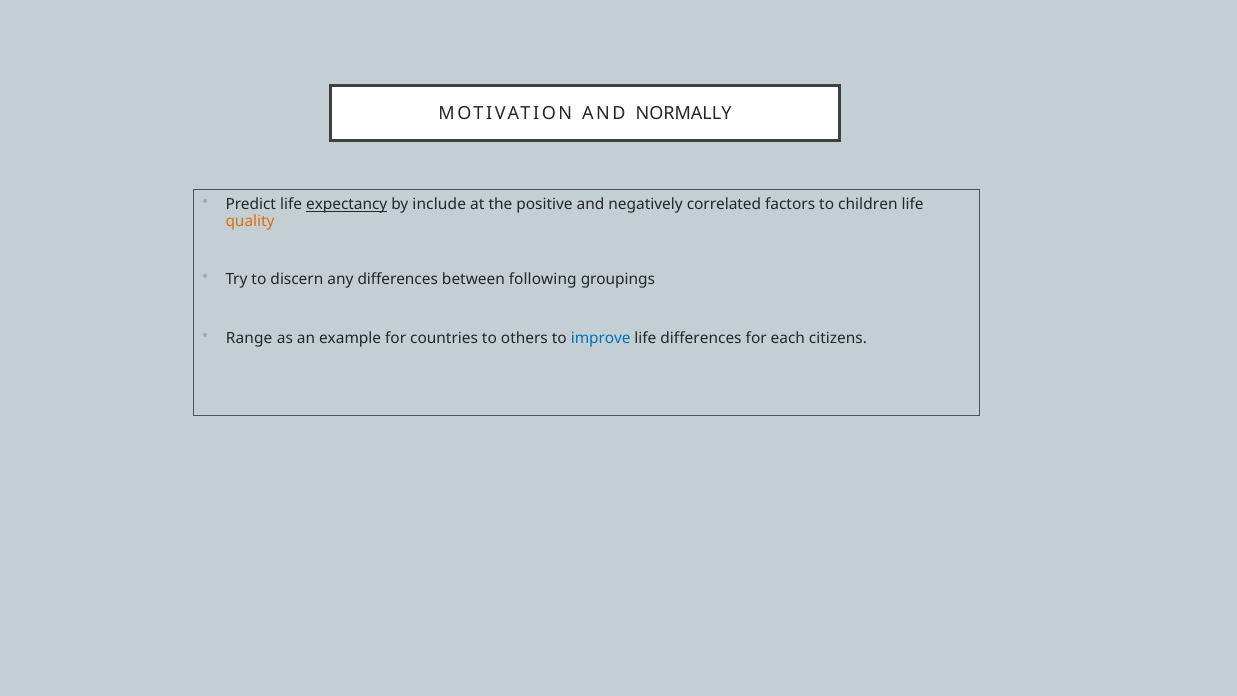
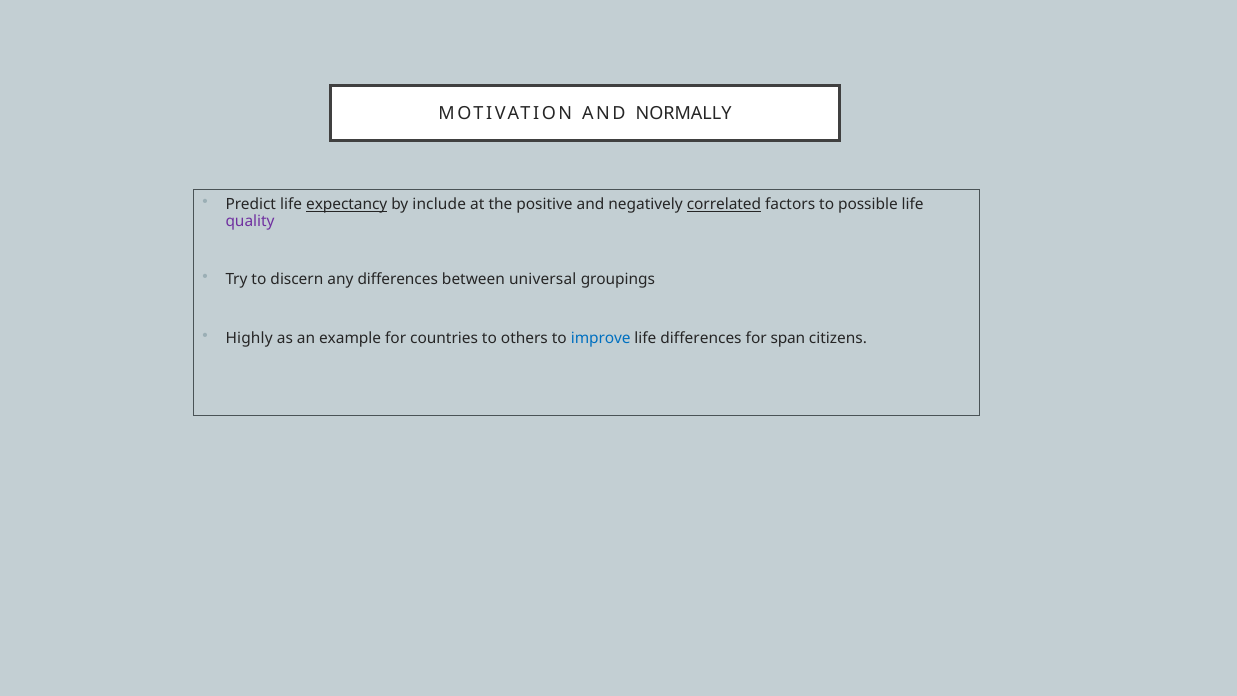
correlated underline: none -> present
children: children -> possible
quality colour: orange -> purple
following: following -> universal
Range: Range -> Highly
each: each -> span
